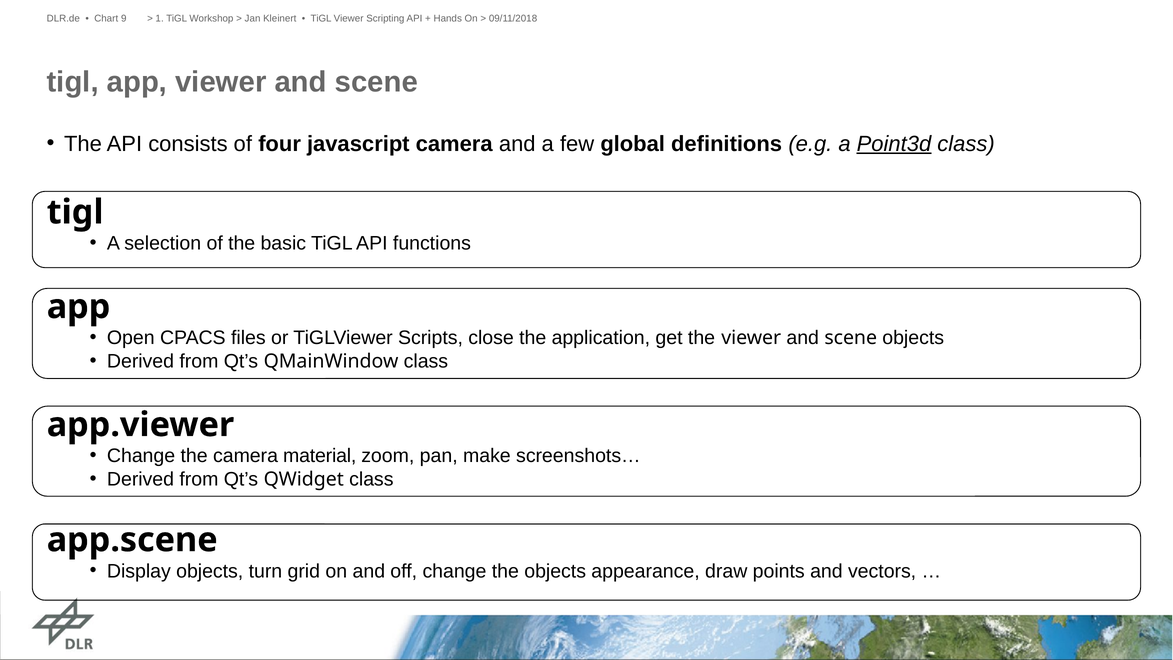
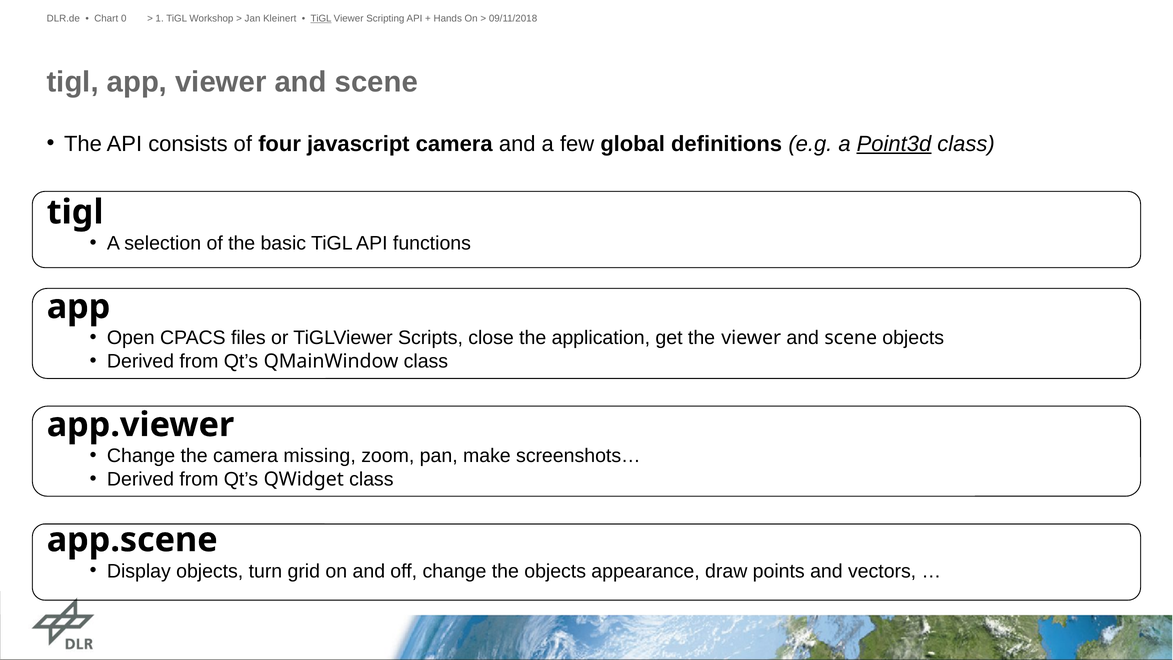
9: 9 -> 0
TiGL at (321, 19) underline: none -> present
material: material -> missing
